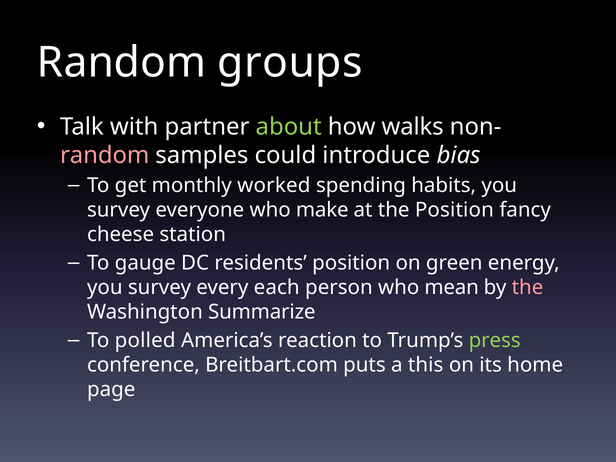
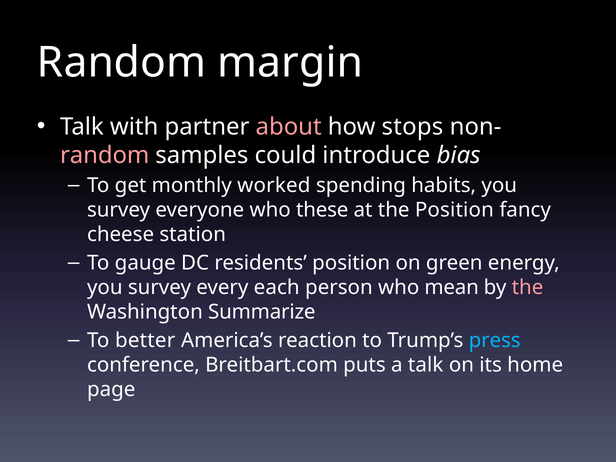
groups: groups -> margin
about colour: light green -> pink
walks: walks -> stops
make: make -> these
polled: polled -> better
press colour: light green -> light blue
a this: this -> talk
